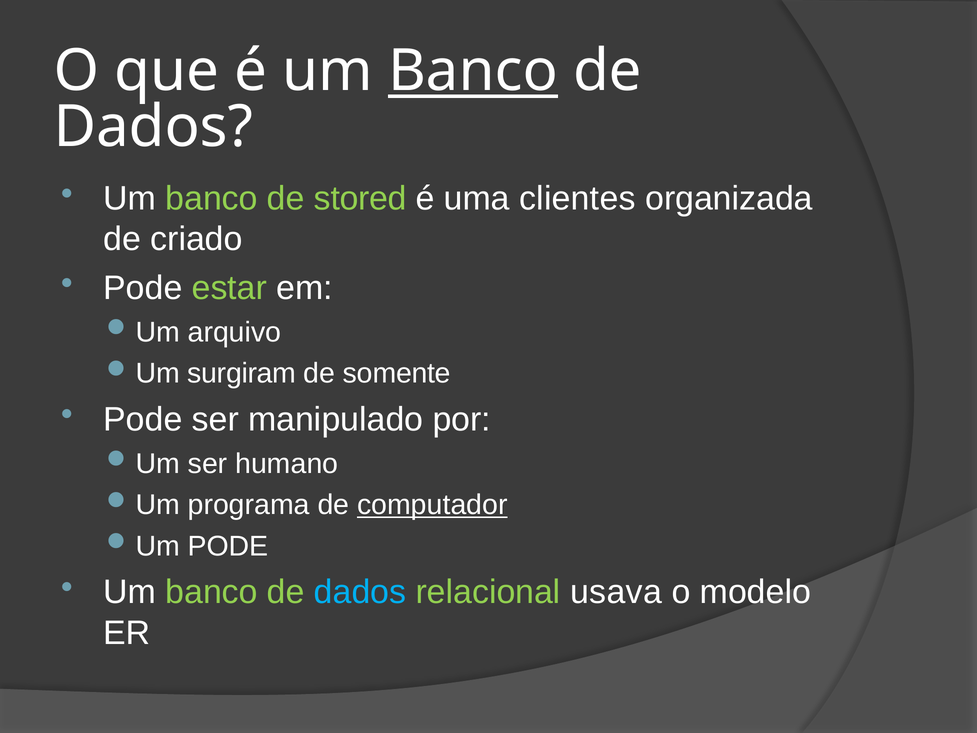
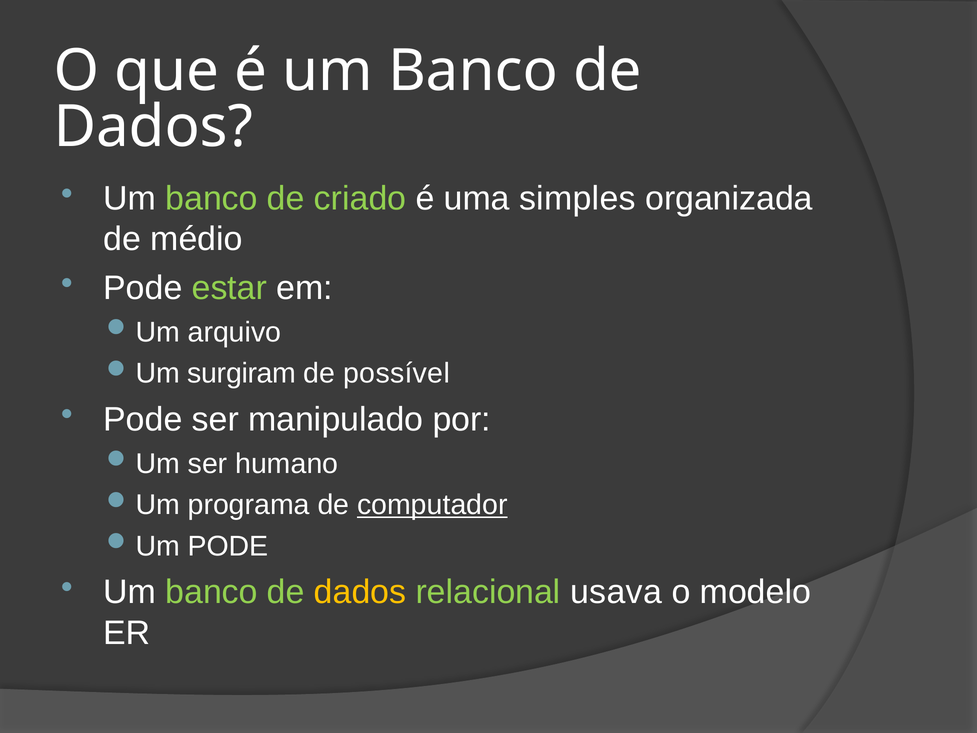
Banco at (473, 71) underline: present -> none
stored: stored -> criado
clientes: clientes -> simples
criado: criado -> médio
somente: somente -> possível
dados at (360, 592) colour: light blue -> yellow
